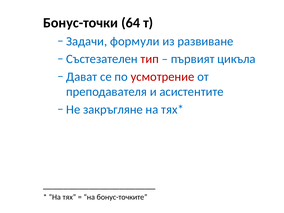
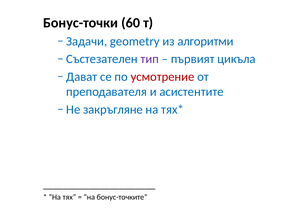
64: 64 -> 60
формули: формули -> geometry
развиване: развиване -> алгоритми
тип colour: red -> purple
